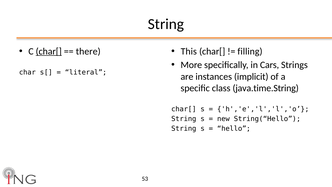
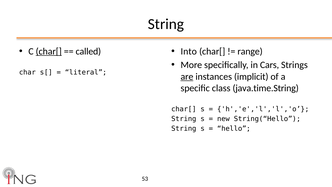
there: there -> called
This: This -> Into
filling: filling -> range
are underline: none -> present
